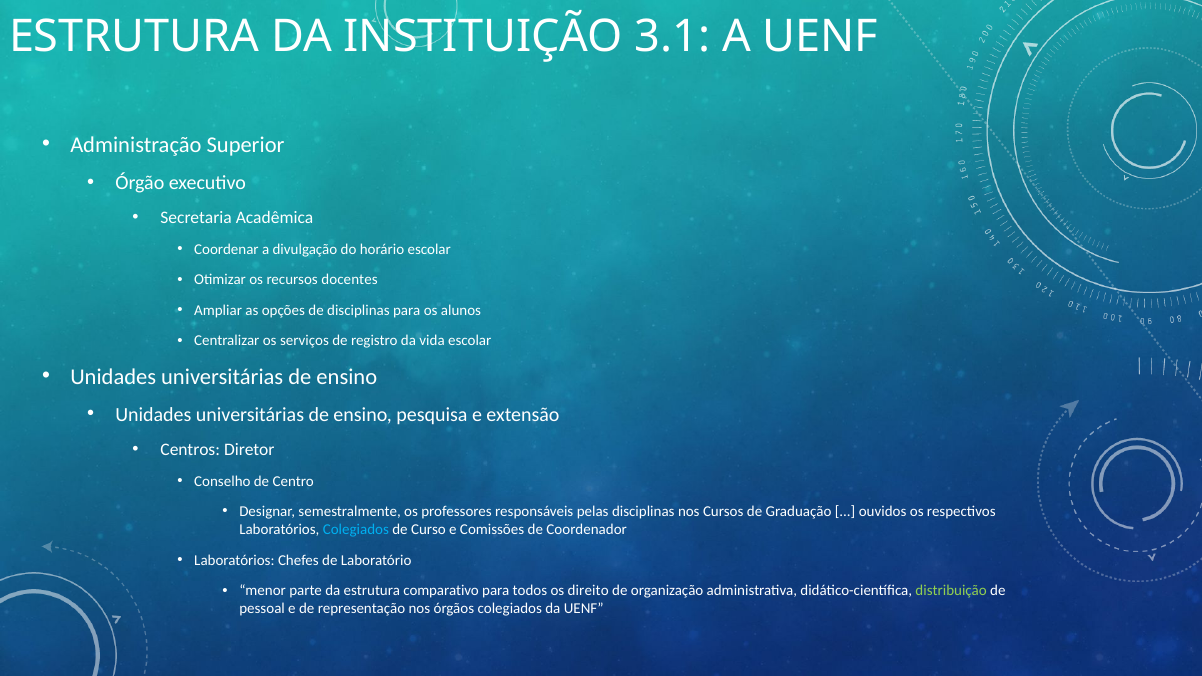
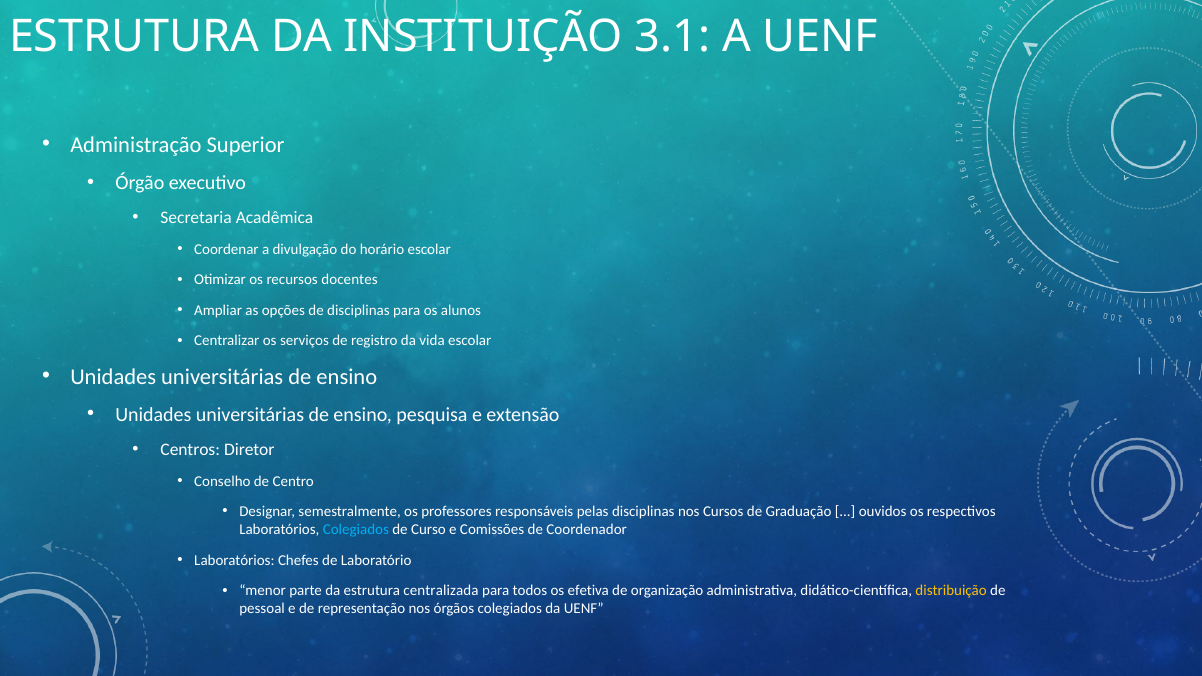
comparativo: comparativo -> centralizada
direito: direito -> efetiva
distribuição colour: light green -> yellow
